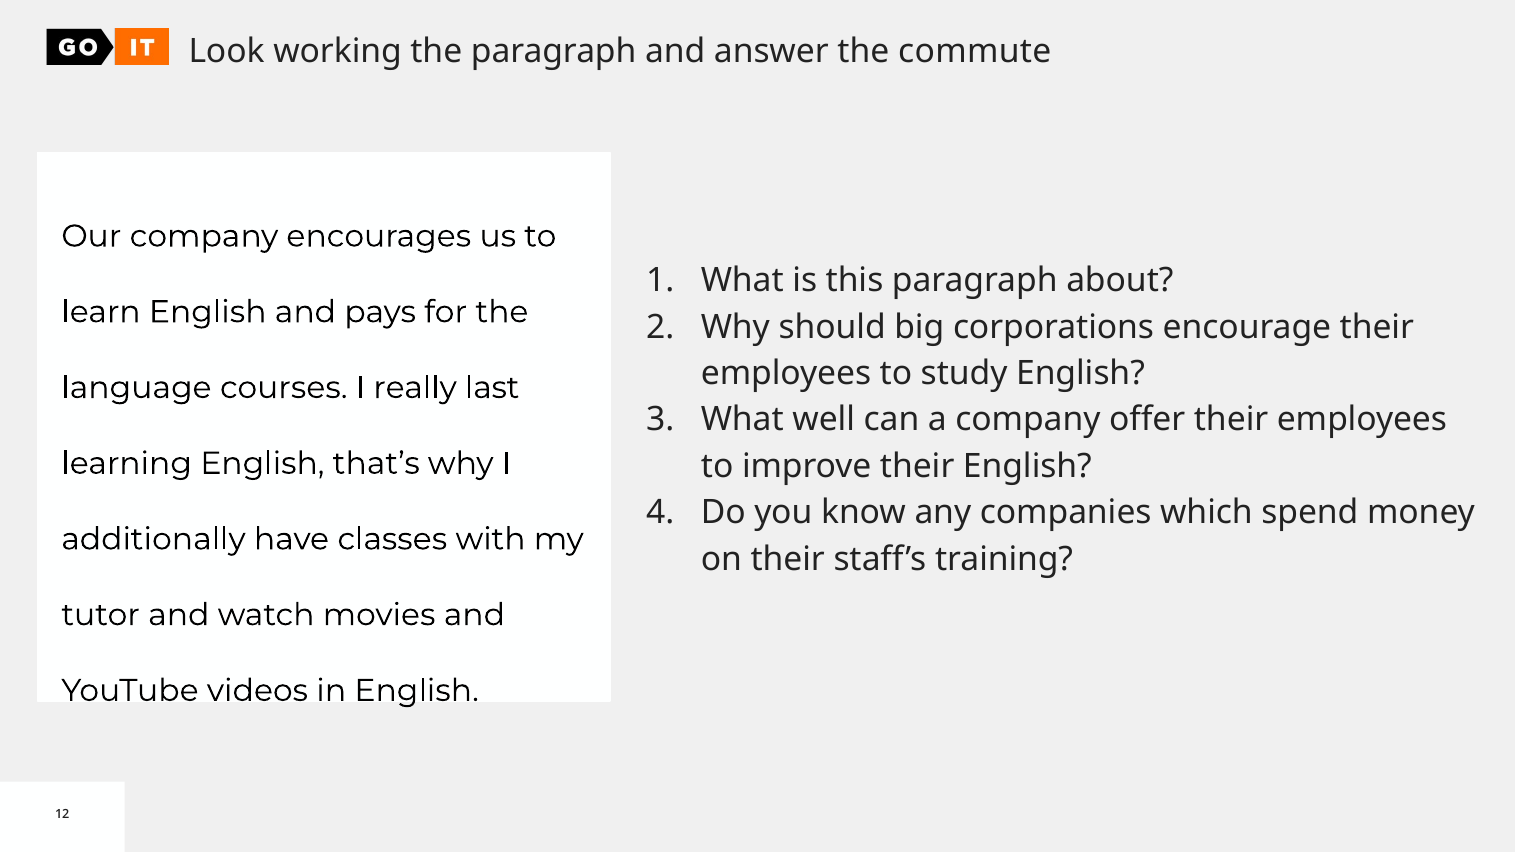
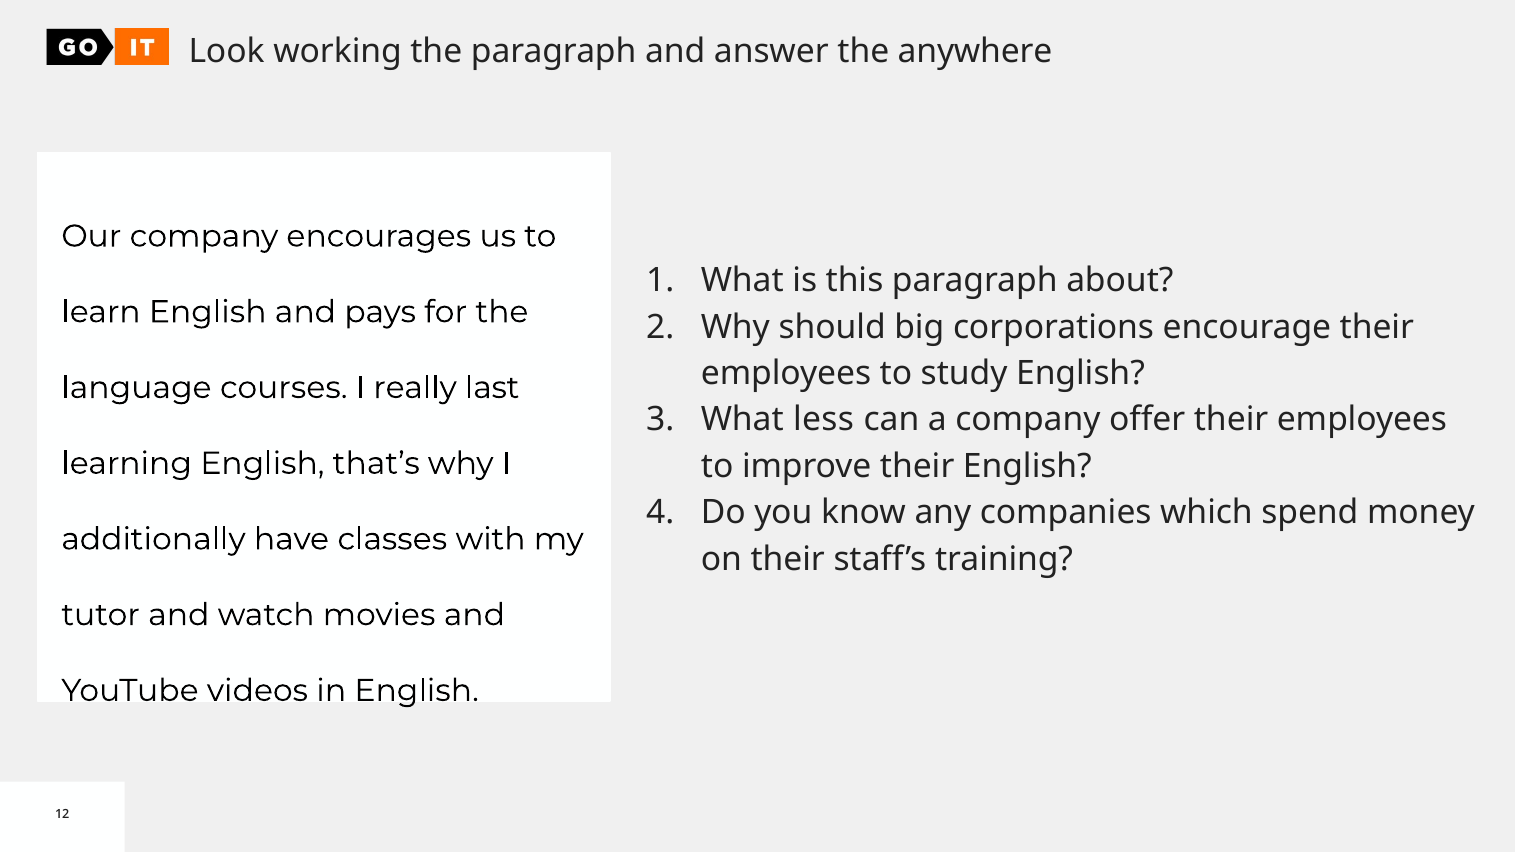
commute: commute -> anywhere
well: well -> less
